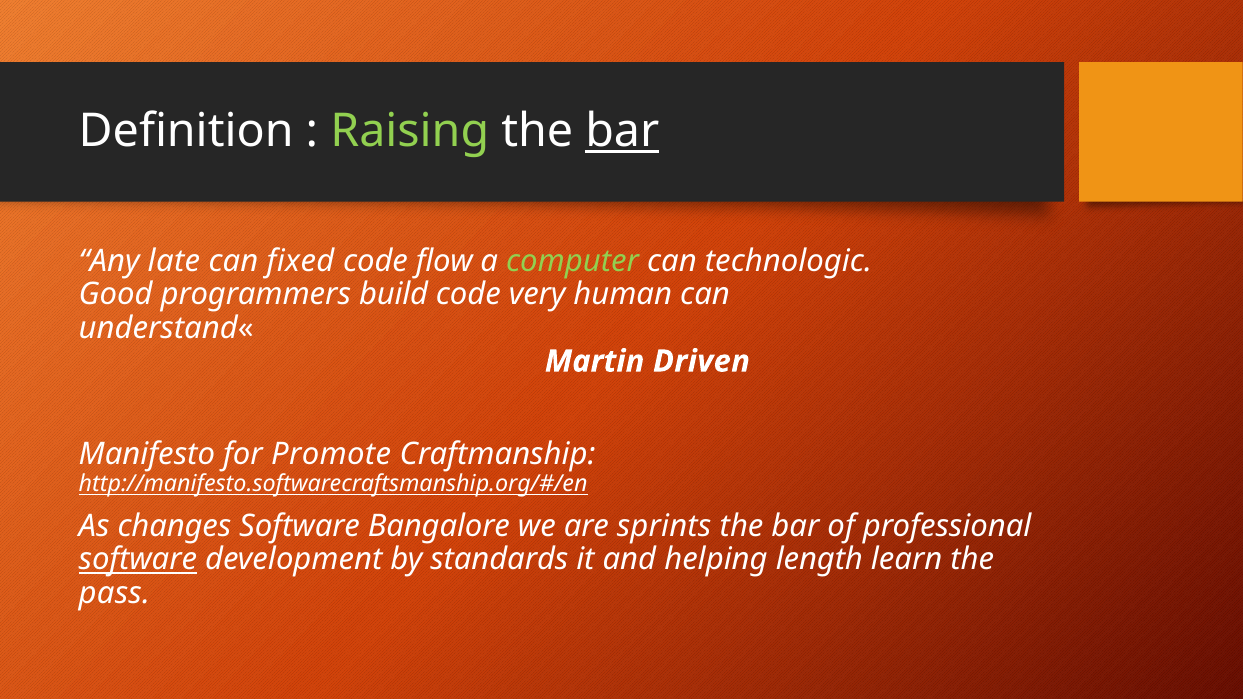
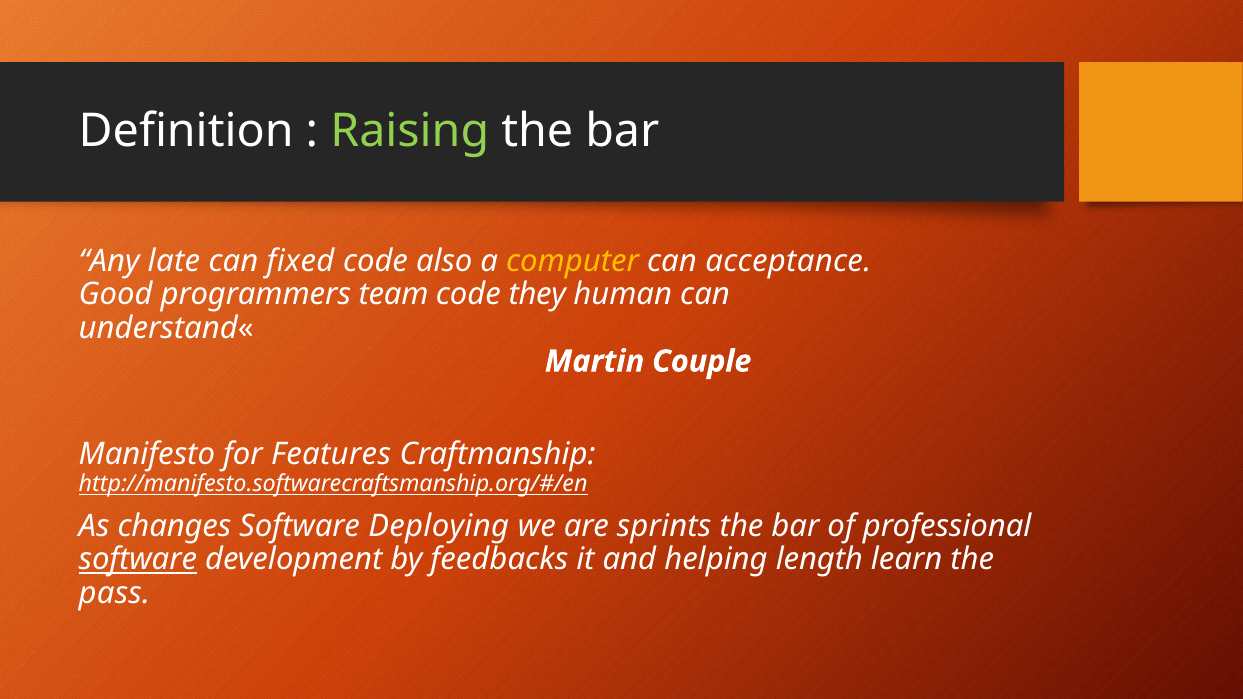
bar at (622, 132) underline: present -> none
flow: flow -> also
computer colour: light green -> yellow
technologic: technologic -> acceptance
build: build -> team
very: very -> they
Driven: Driven -> Couple
Promote: Promote -> Features
Bangalore: Bangalore -> Deploying
standards: standards -> feedbacks
